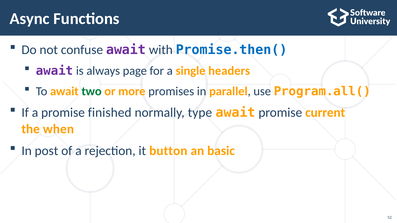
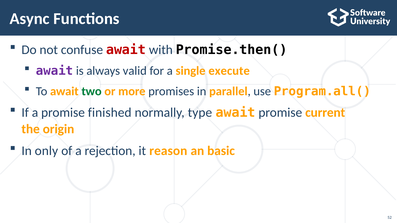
await at (126, 50) colour: purple -> red
Promise.then( colour: blue -> black
page: page -> valid
headers: headers -> execute
when: when -> origin
post: post -> only
button: button -> reason
